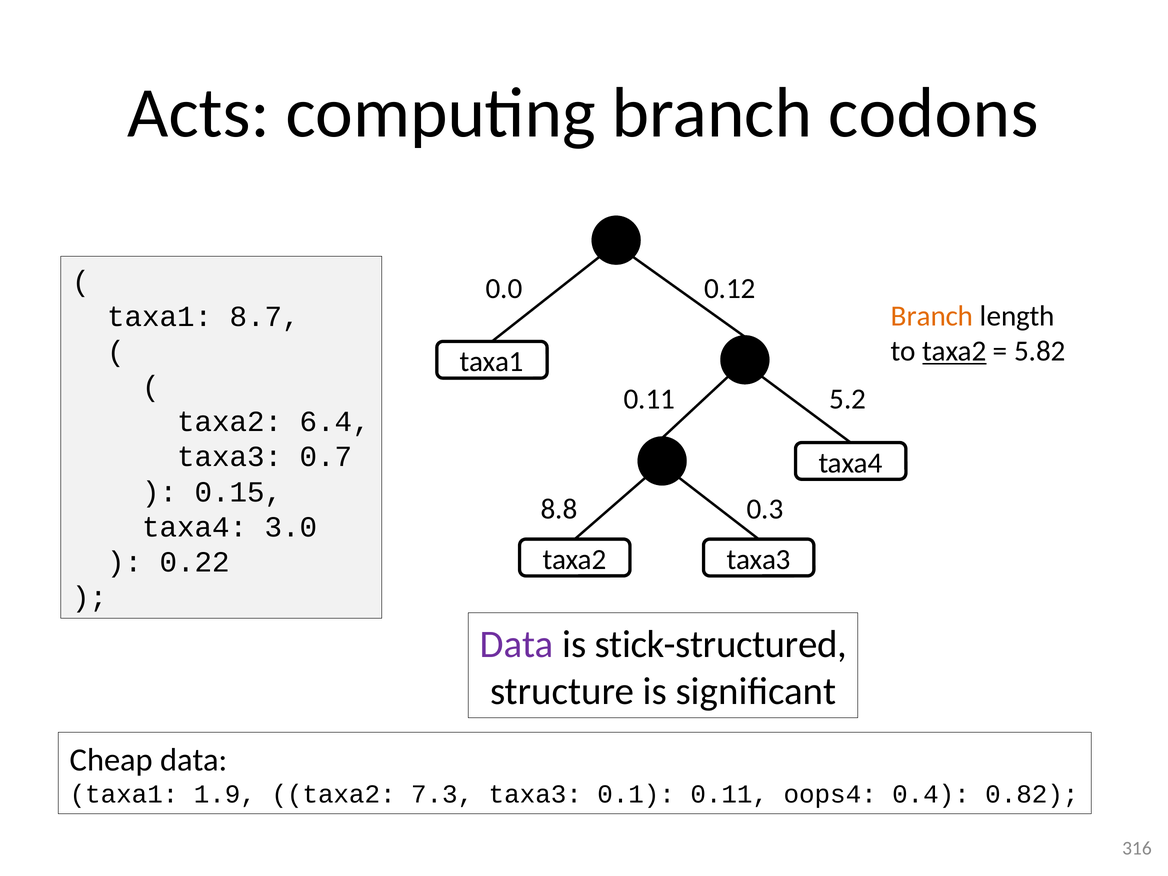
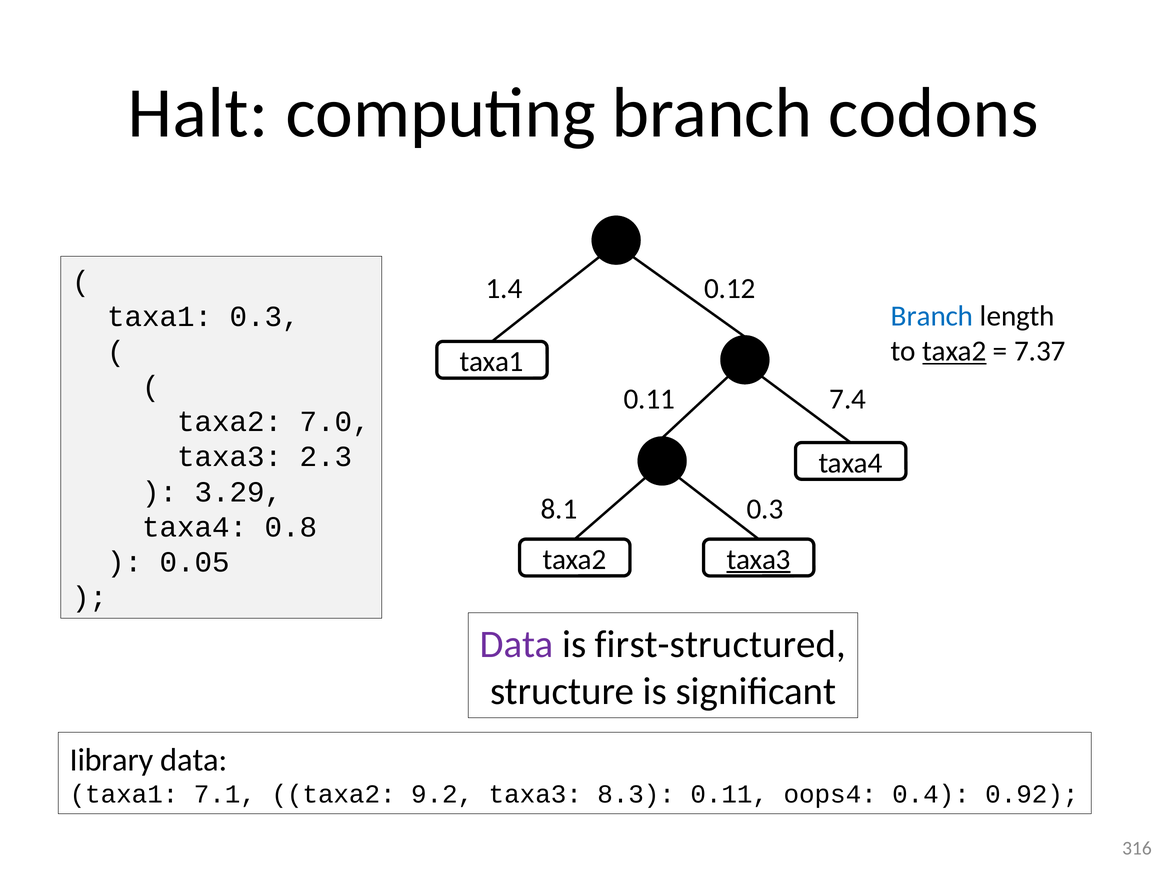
Acts: Acts -> Halt
0.0: 0.0 -> 1.4
Branch at (932, 316) colour: orange -> blue
taxa1 8.7: 8.7 -> 0.3
5.82: 5.82 -> 7.37
5.2: 5.2 -> 7.4
6.4: 6.4 -> 7.0
0.7: 0.7 -> 2.3
0.15: 0.15 -> 3.29
8.8: 8.8 -> 8.1
3.0: 3.0 -> 0.8
taxa3 at (759, 560) underline: none -> present
0.22: 0.22 -> 0.05
stick-structured: stick-structured -> first-structured
Cheap: Cheap -> Iibrary
1.9: 1.9 -> 7.1
7.3: 7.3 -> 9.2
0.1: 0.1 -> 8.3
0.82: 0.82 -> 0.92
